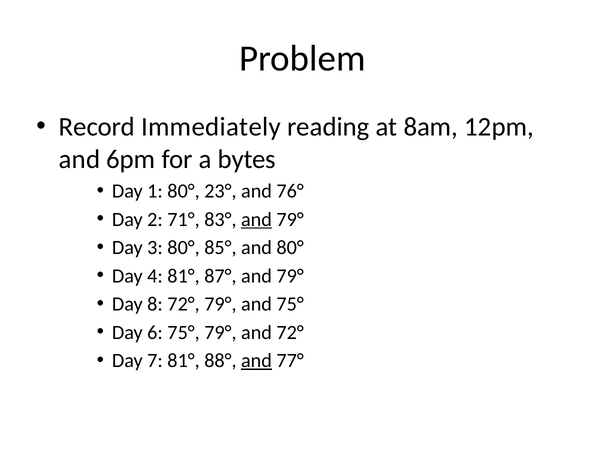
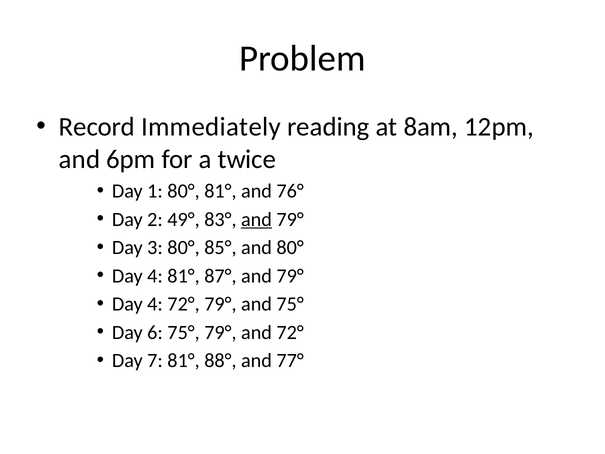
bytes: bytes -> twice
80° 23°: 23° -> 81°
71°: 71° -> 49°
8 at (155, 304): 8 -> 4
and at (257, 360) underline: present -> none
